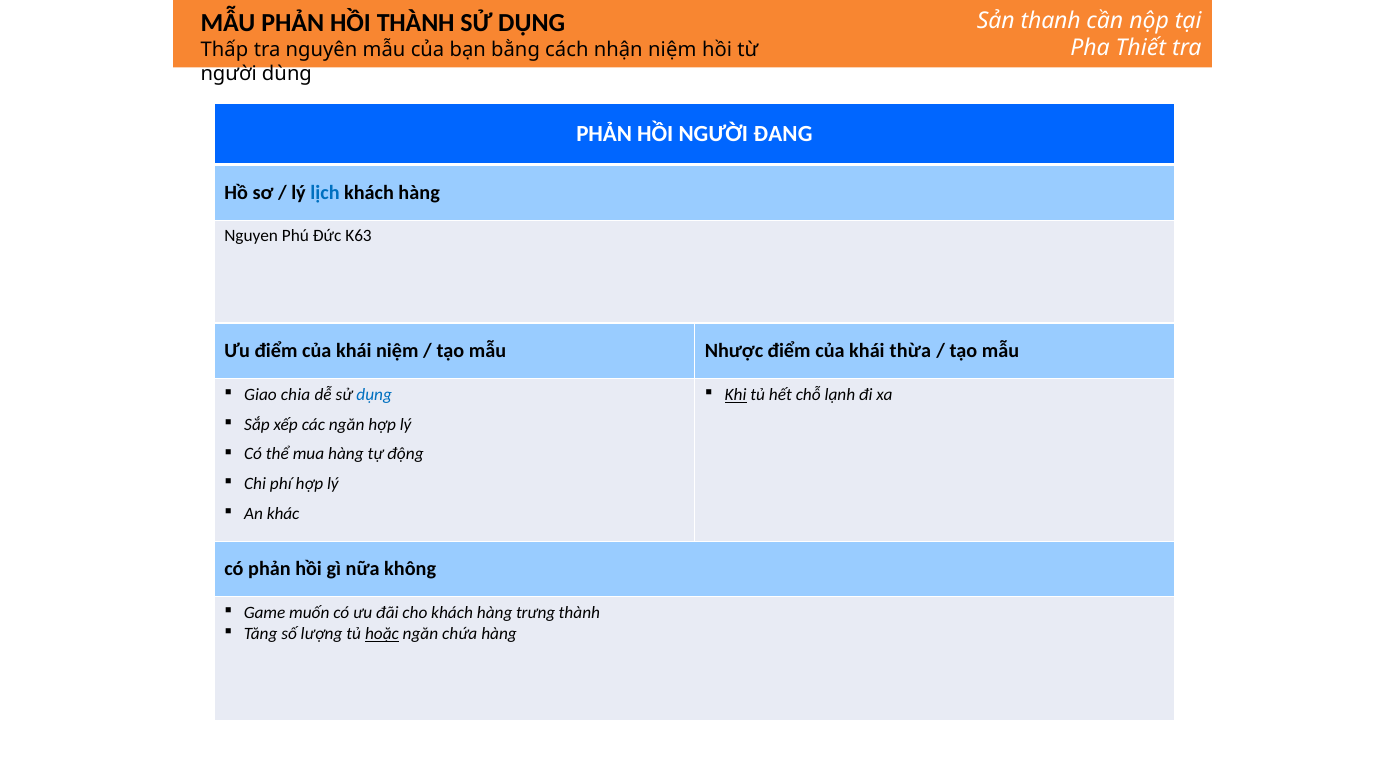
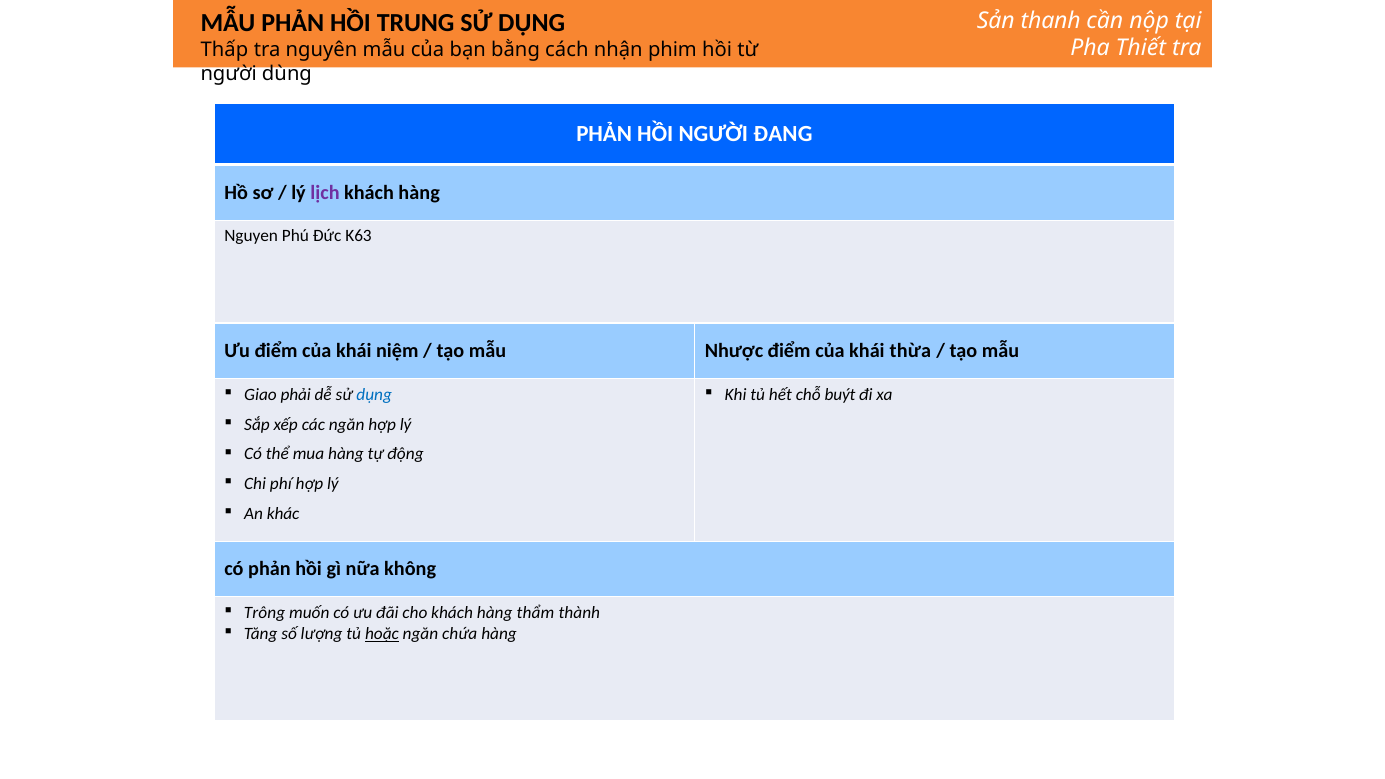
HỒI THÀNH: THÀNH -> TRUNG
nhận niệm: niệm -> phim
lịch colour: blue -> purple
chia: chia -> phải
Khi underline: present -> none
lạnh: lạnh -> buýt
Game: Game -> Trông
trưng: trưng -> thẩm
